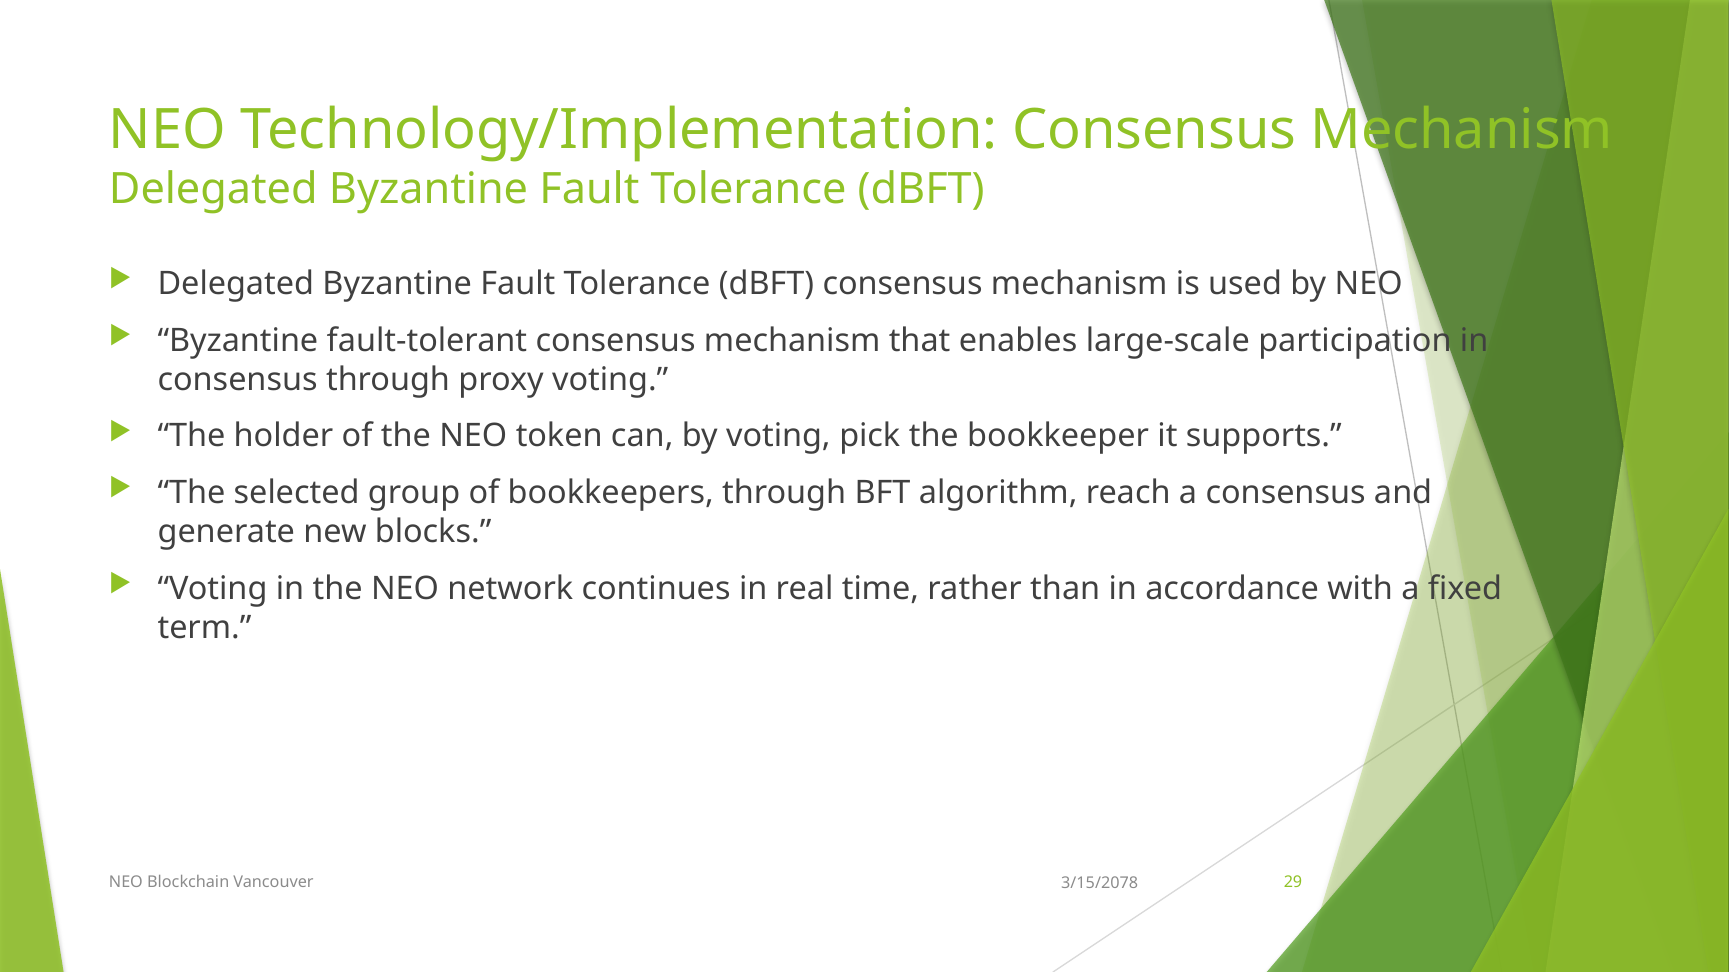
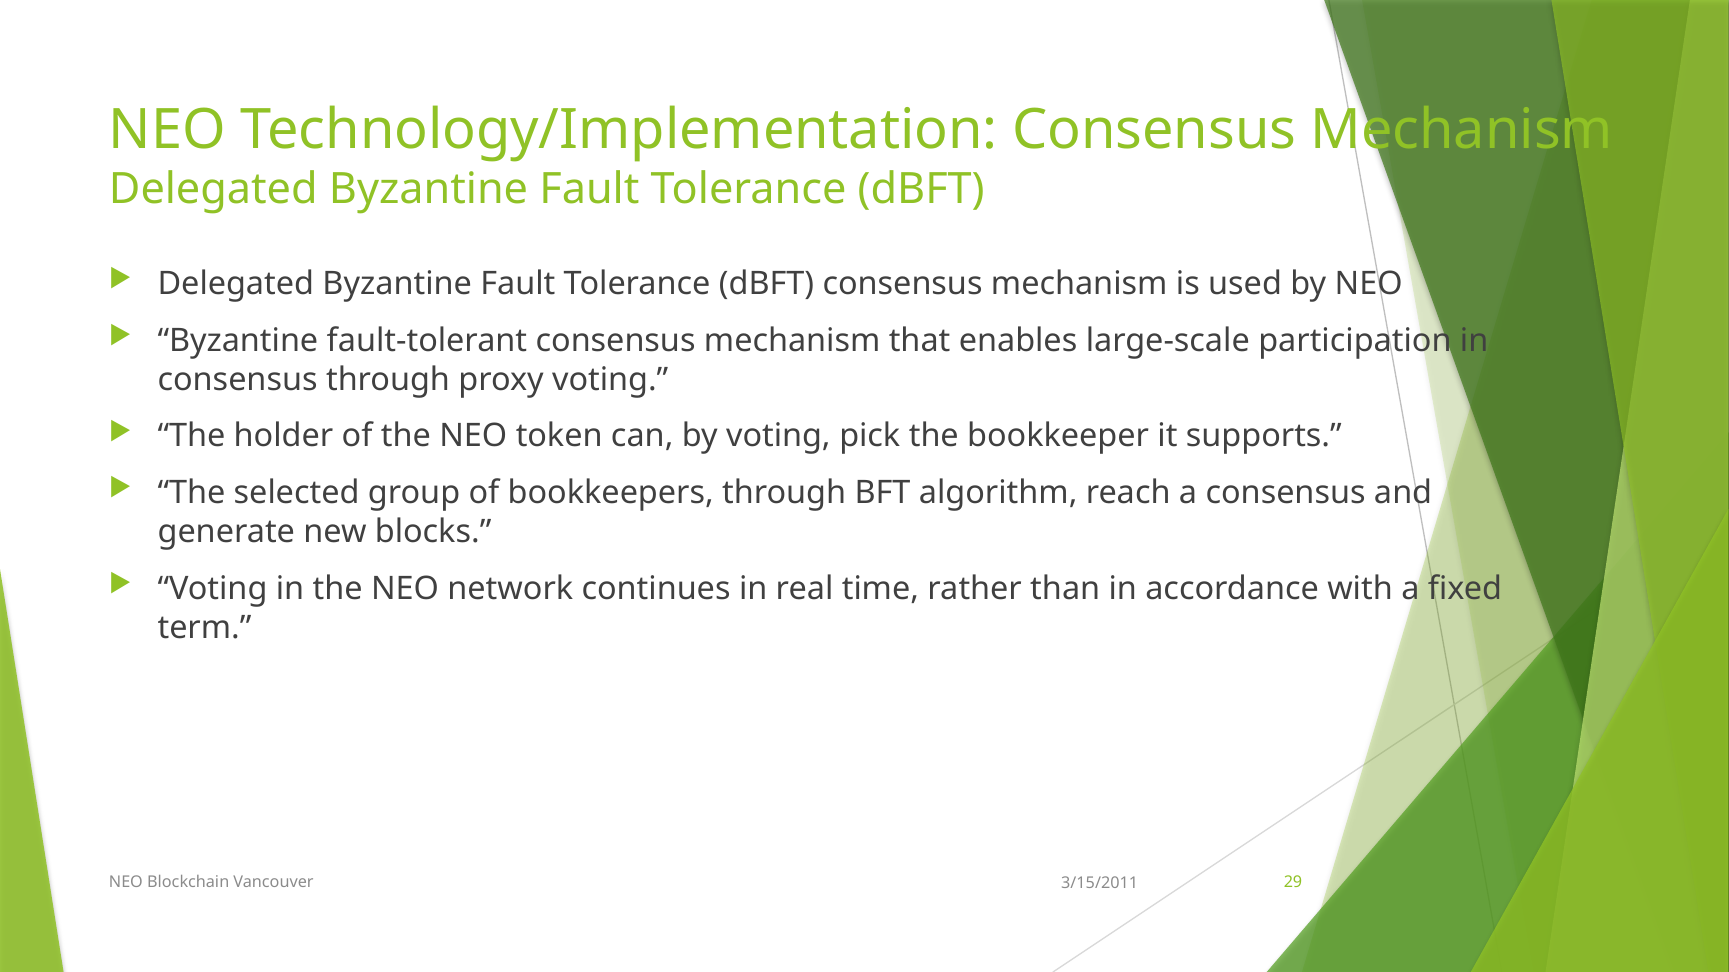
3/15/2078: 3/15/2078 -> 3/15/2011
